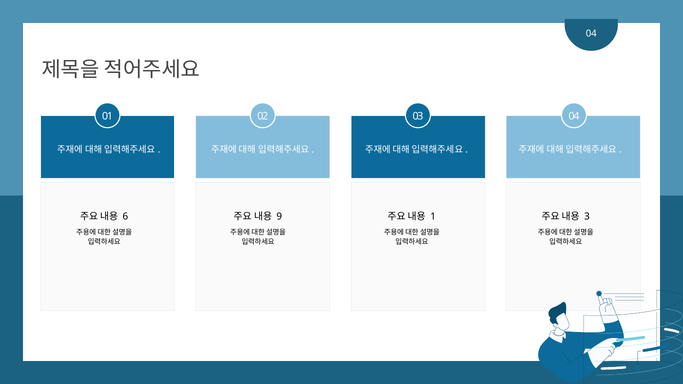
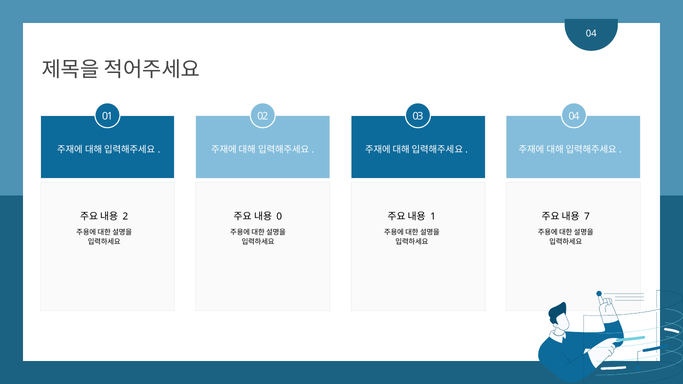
6: 6 -> 2
9: 9 -> 0
3: 3 -> 7
